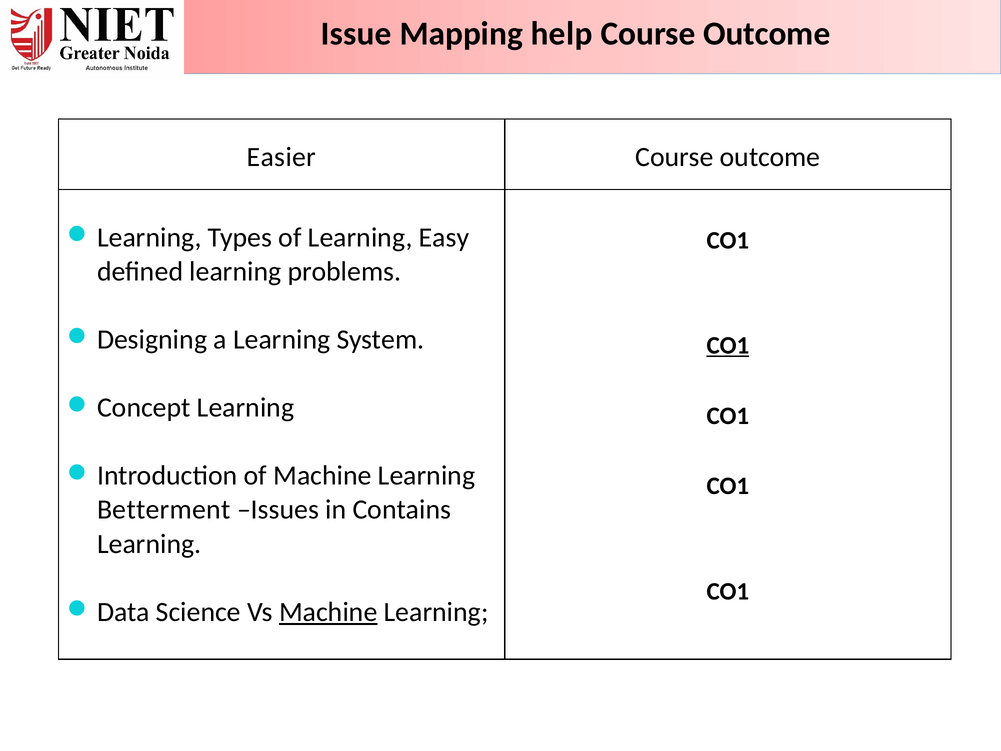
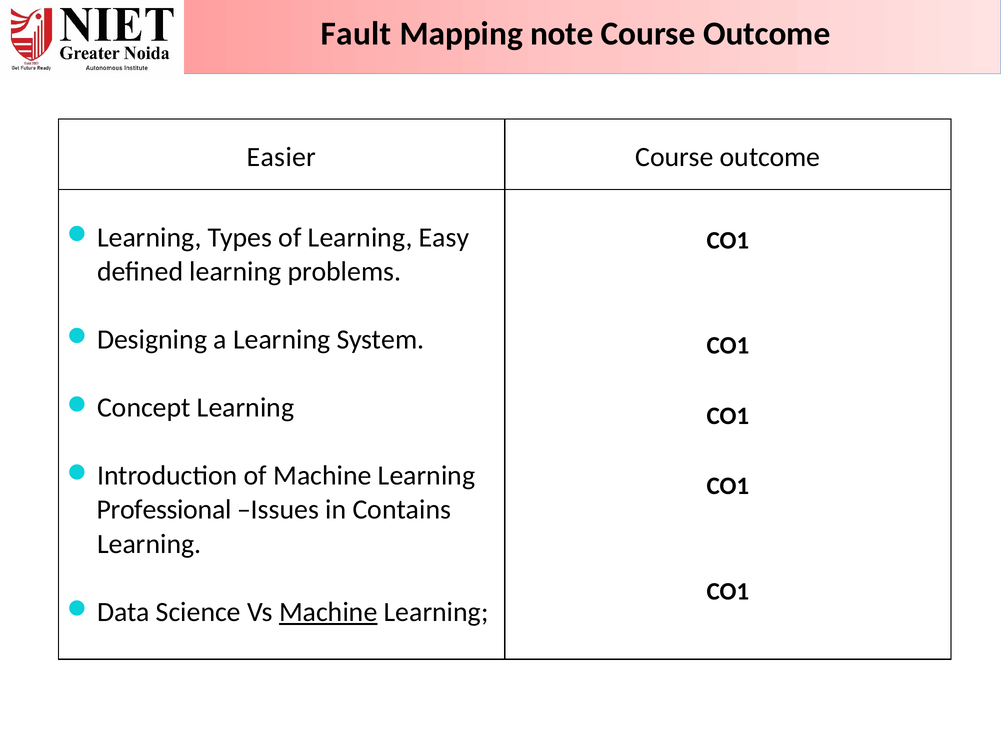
Issue: Issue -> Fault
help: help -> note
CO1 at (728, 346) underline: present -> none
Betterment: Betterment -> Professional
